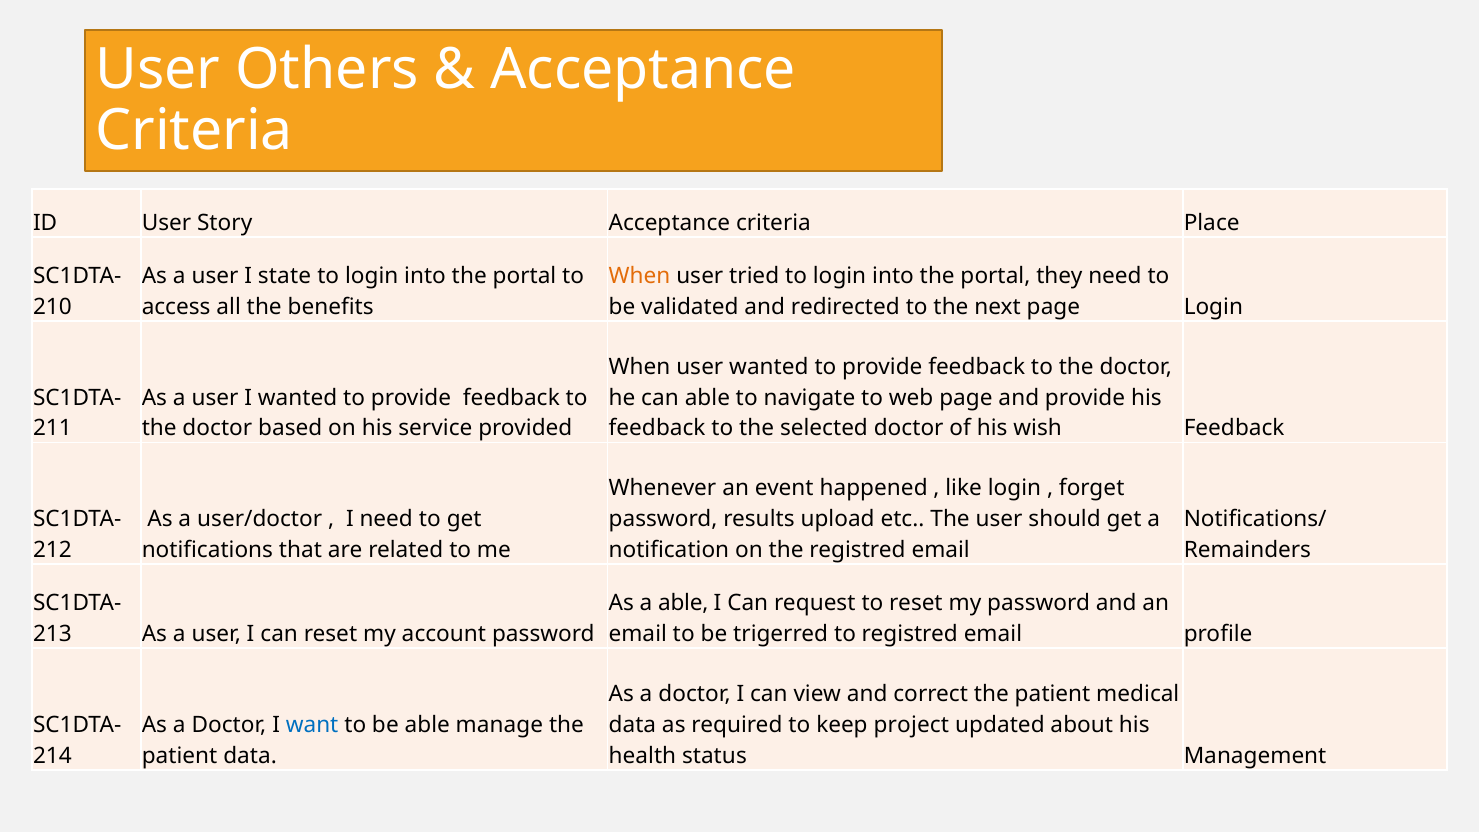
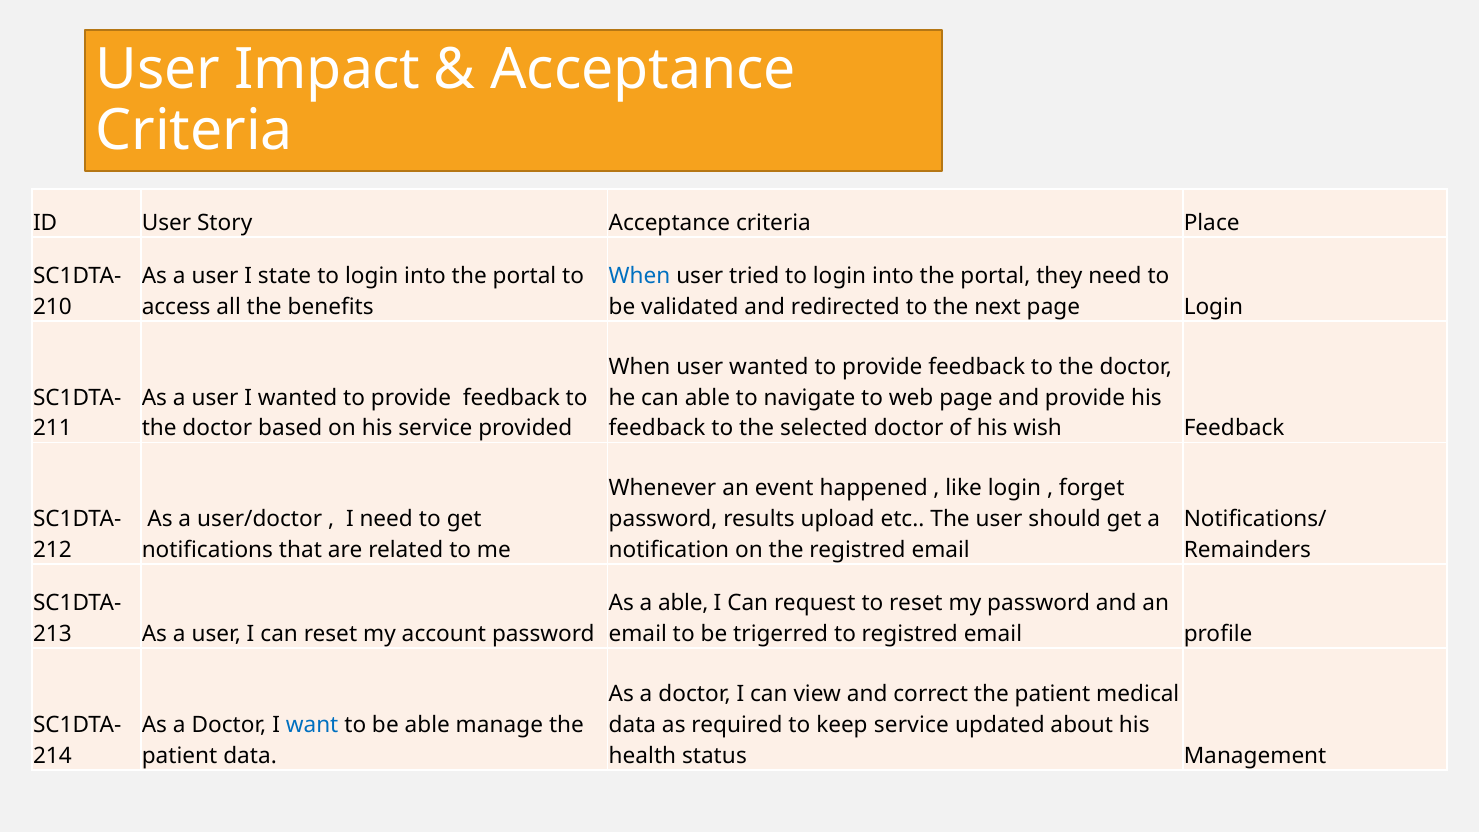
Others: Others -> Impact
When at (640, 276) colour: orange -> blue
keep project: project -> service
